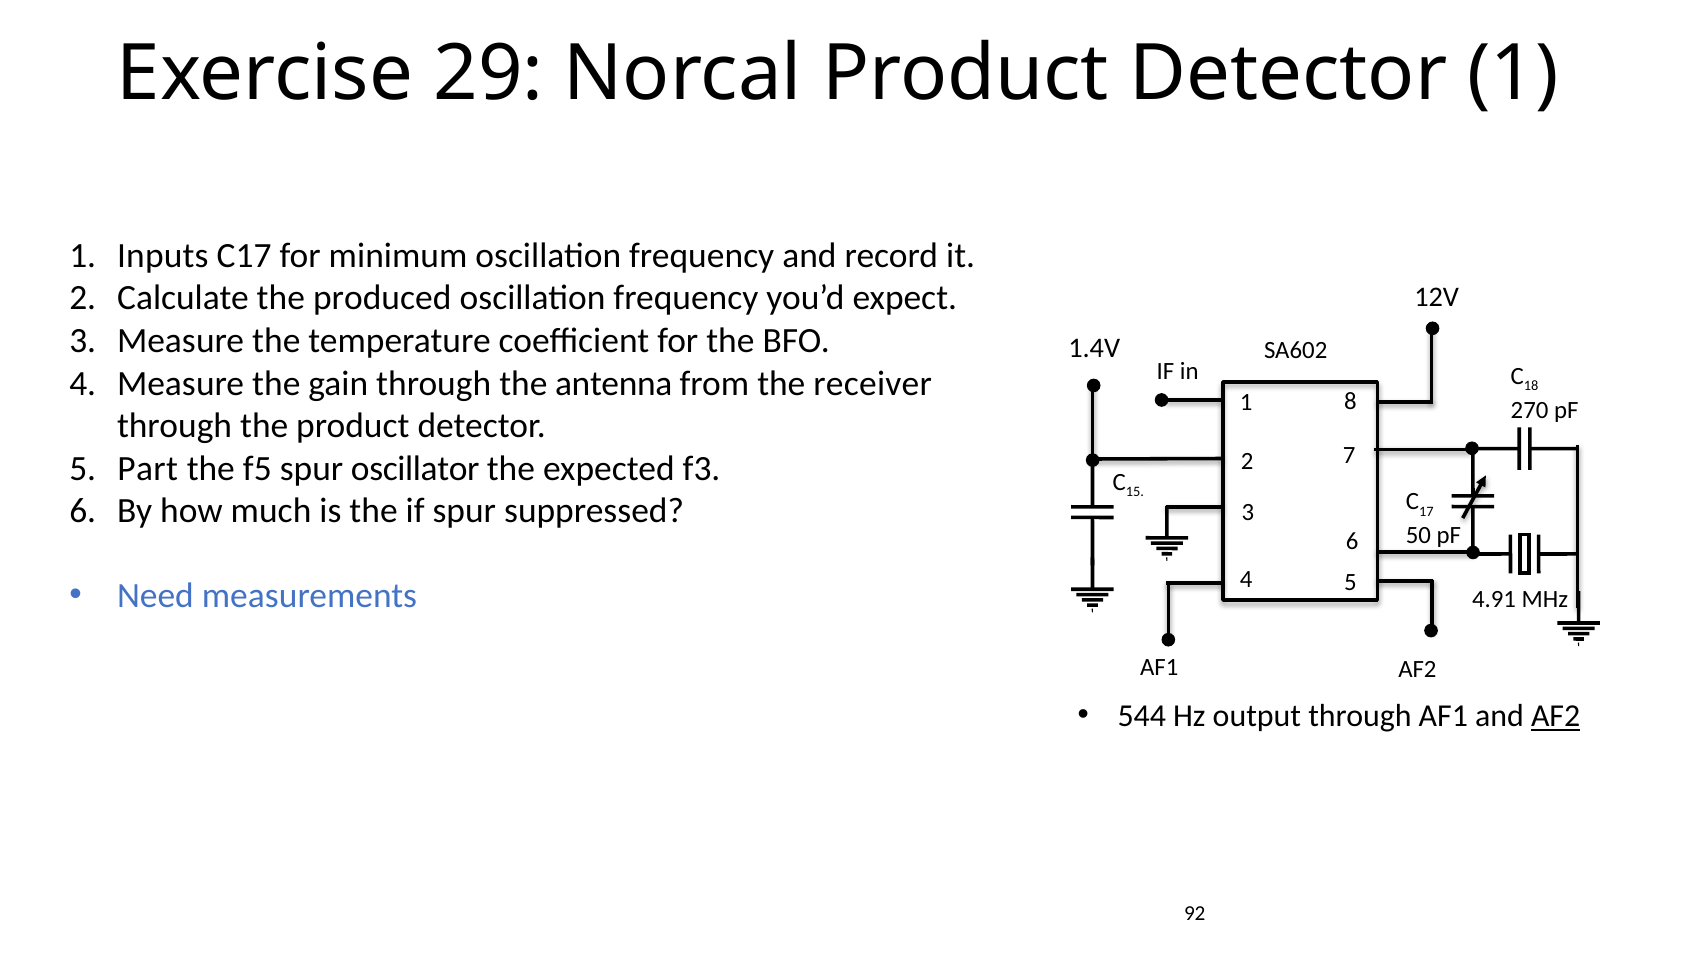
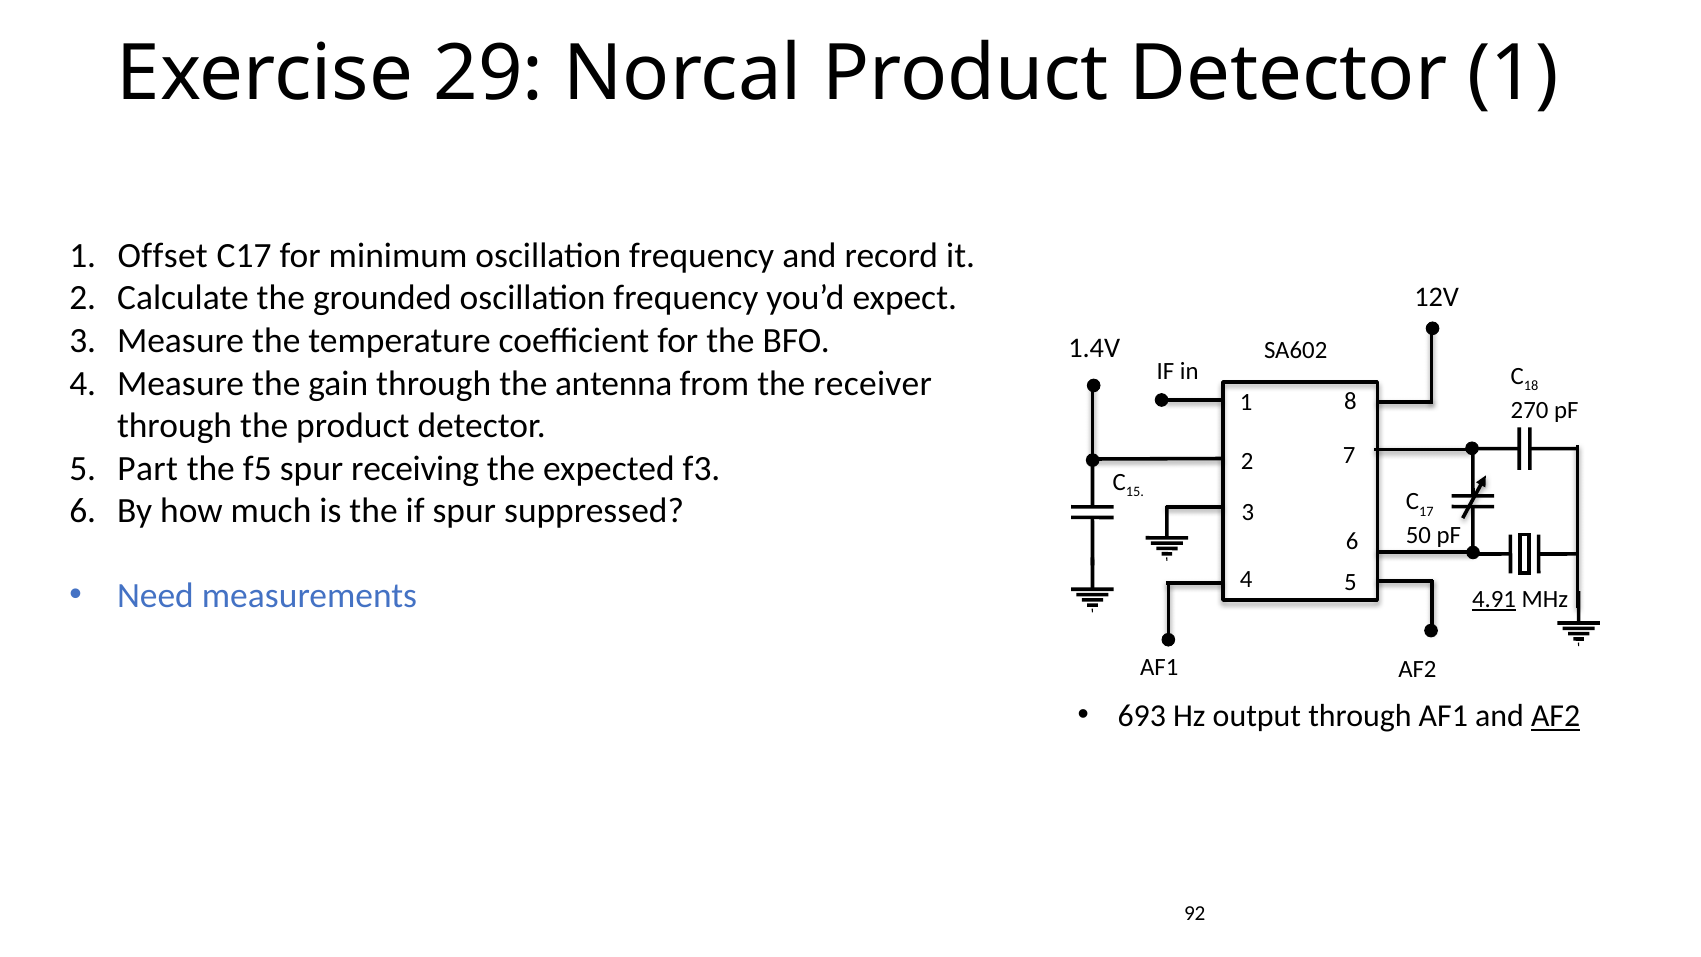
Inputs: Inputs -> Offset
produced: produced -> grounded
oscillator: oscillator -> receiving
4.91 underline: none -> present
544: 544 -> 693
